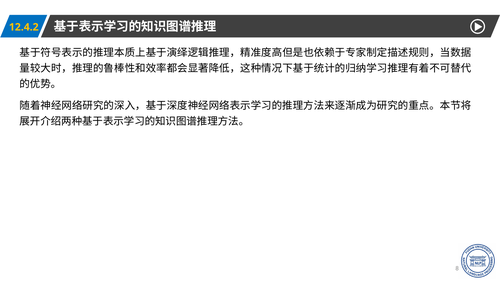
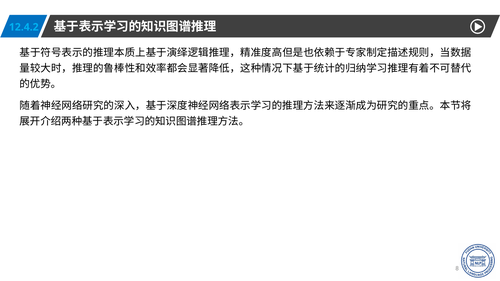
12.4.2 colour: yellow -> light blue
